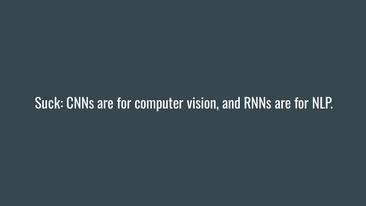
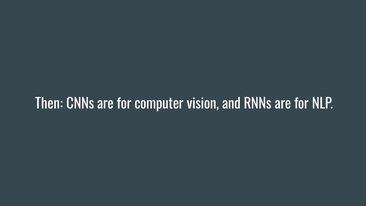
Suck: Suck -> Then
